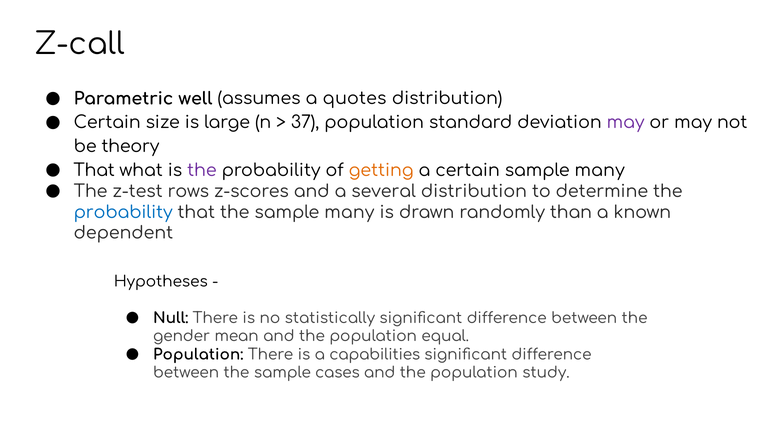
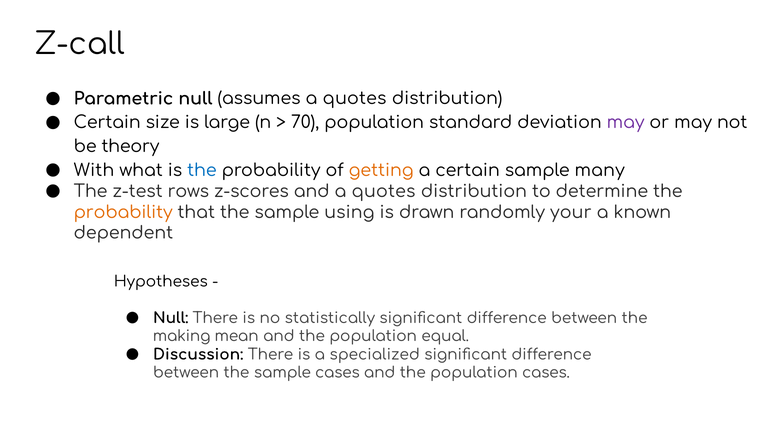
Parametric well: well -> null
37: 37 -> 70
That at (94, 171): That -> With
the at (202, 171) colour: purple -> blue
and a several: several -> quotes
probability at (123, 213) colour: blue -> orange
the sample many: many -> using
than: than -> your
gender: gender -> making
Population at (198, 355): Population -> Discussion
capabilities: capabilities -> specialized
population study: study -> cases
